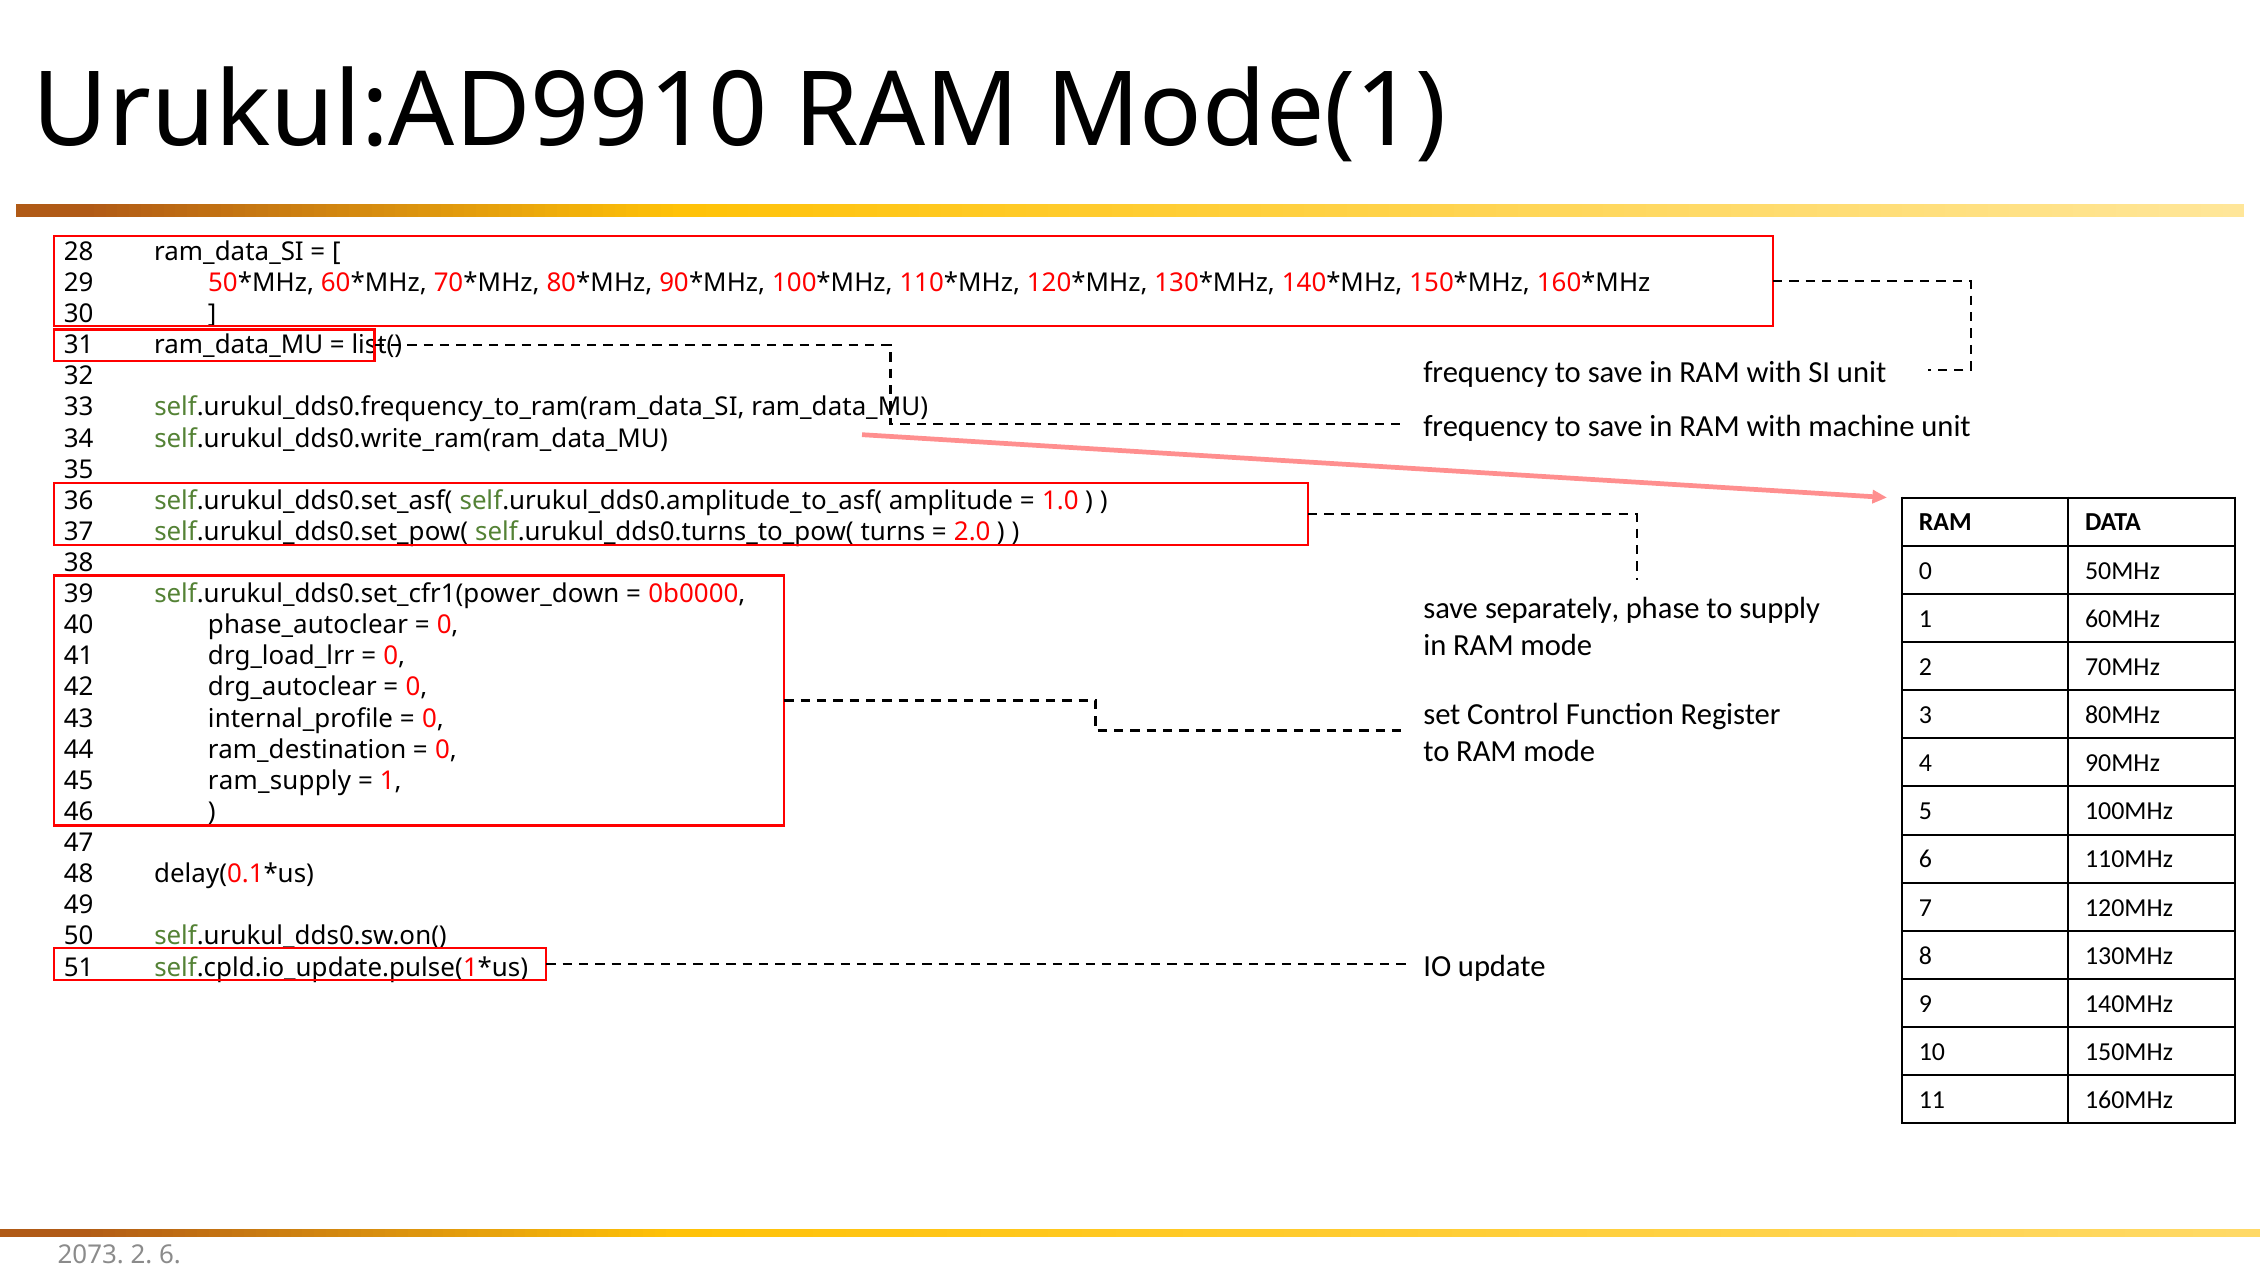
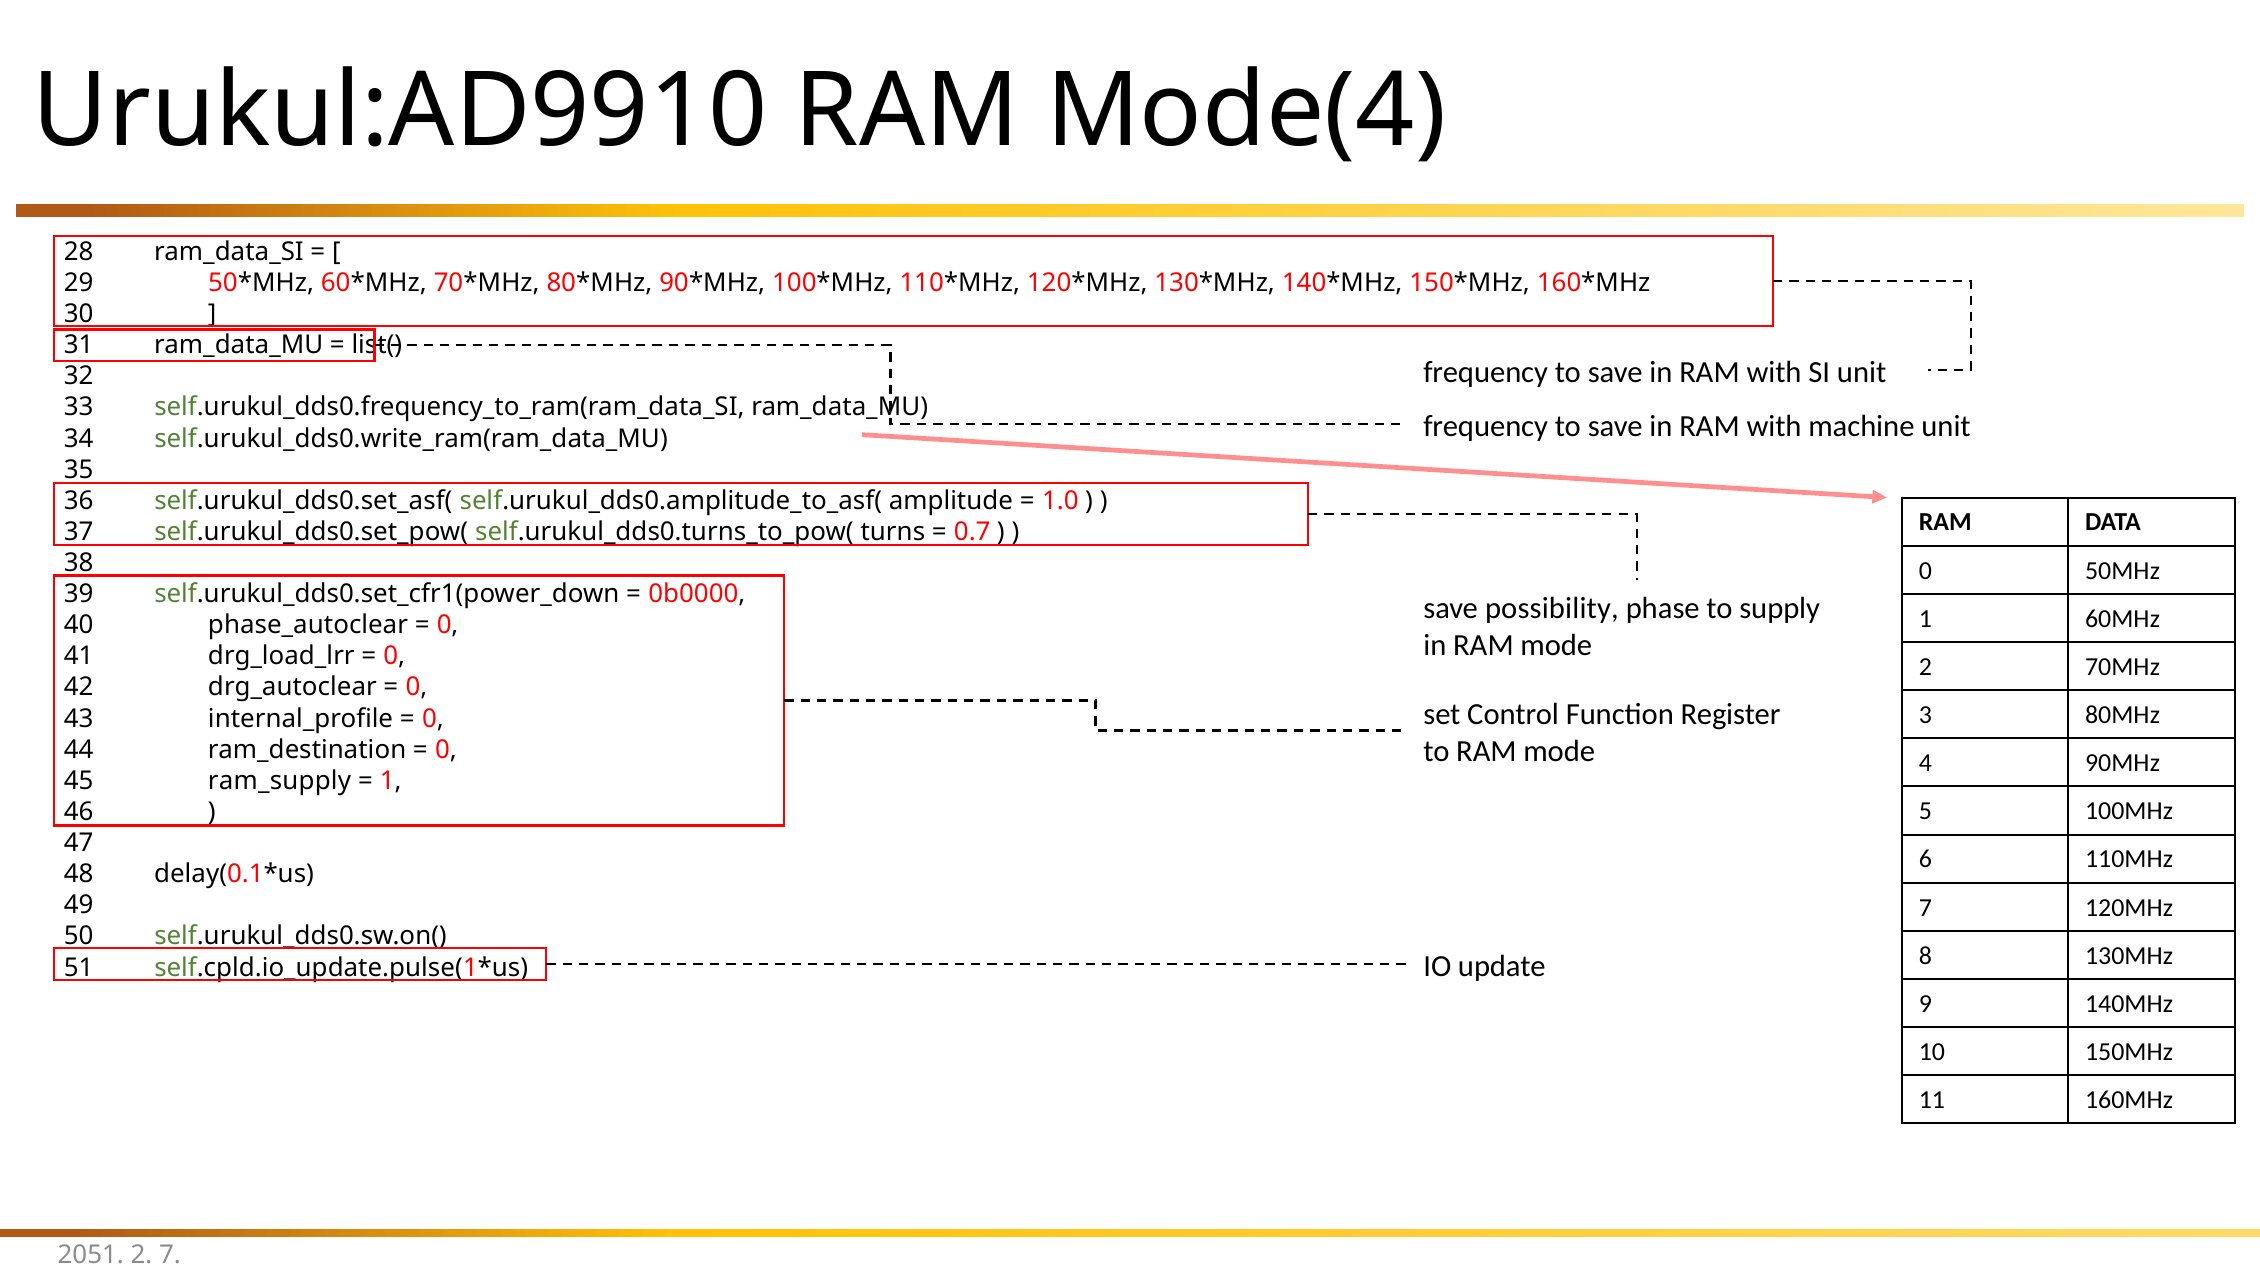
Mode(1: Mode(1 -> Mode(4
2.0: 2.0 -> 0.7
separately: separately -> possibility
2073: 2073 -> 2051
2 6: 6 -> 7
